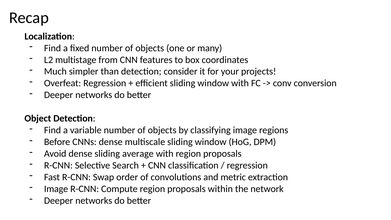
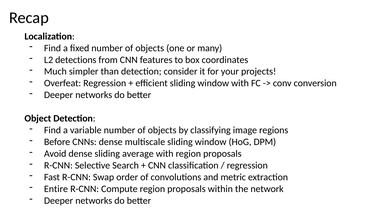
multistage: multistage -> detections
Image at (56, 189): Image -> Entire
